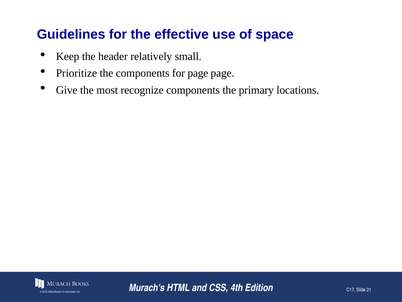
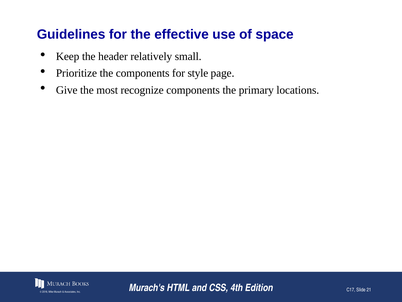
for page: page -> style
